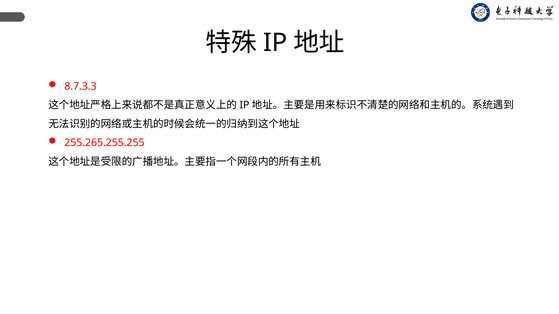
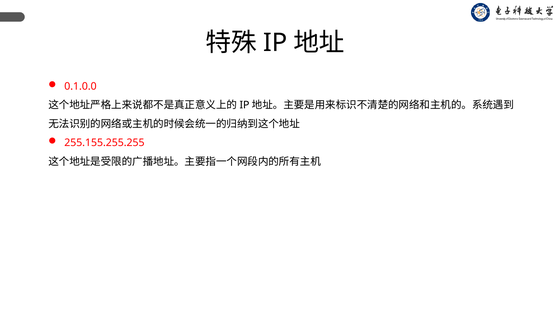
8.7.3.3: 8.7.3.3 -> 0.1.0.0
255.265.255.255: 255.265.255.255 -> 255.155.255.255
